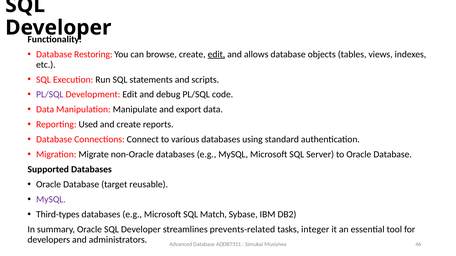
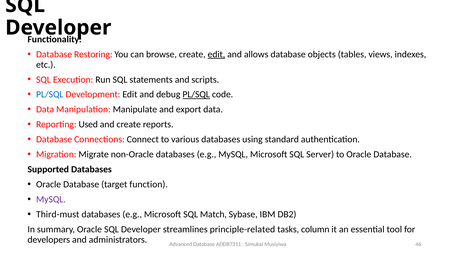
PL/SQL at (50, 95) colour: purple -> blue
PL/SQL at (196, 95) underline: none -> present
reusable: reusable -> function
Third-types: Third-types -> Third-must
prevents-related: prevents-related -> principle-related
integer: integer -> column
